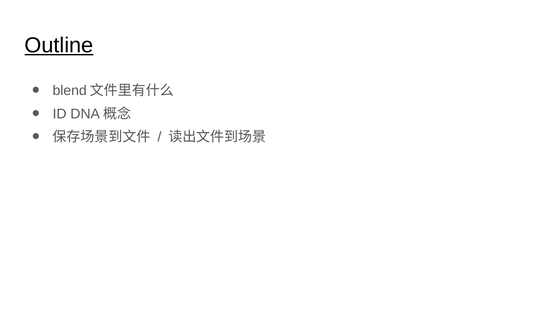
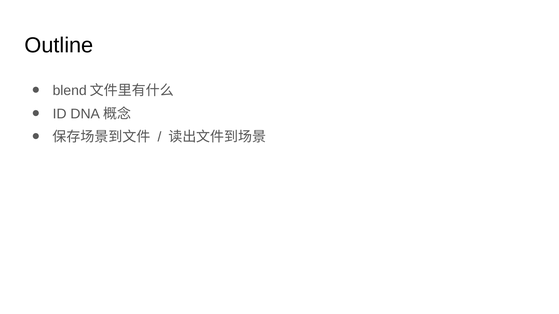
Outline underline: present -> none
